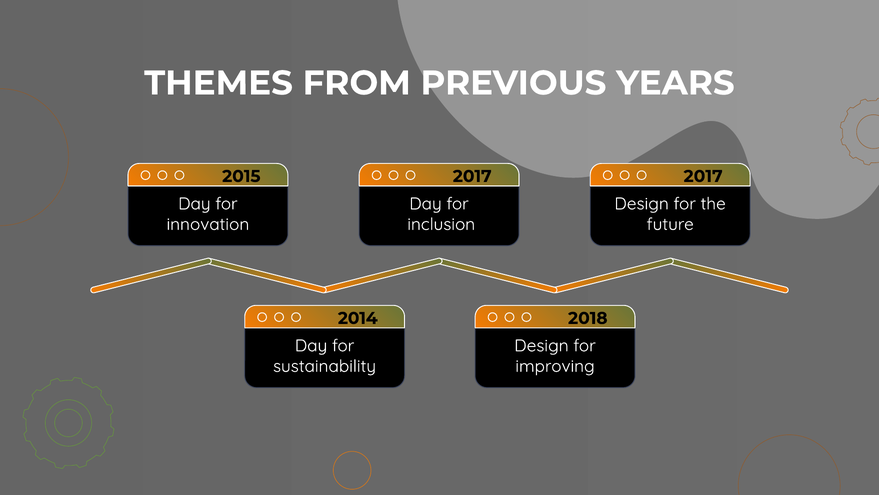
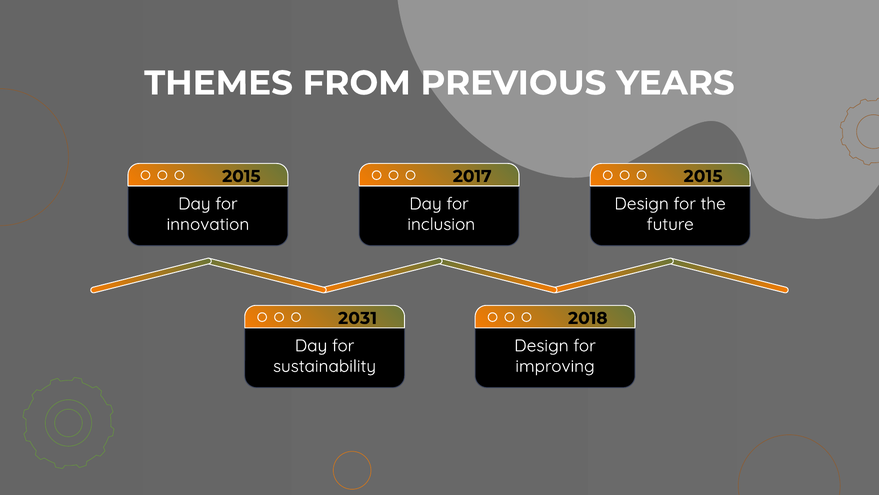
2017 at (703, 176): 2017 -> 2015
2014: 2014 -> 2031
